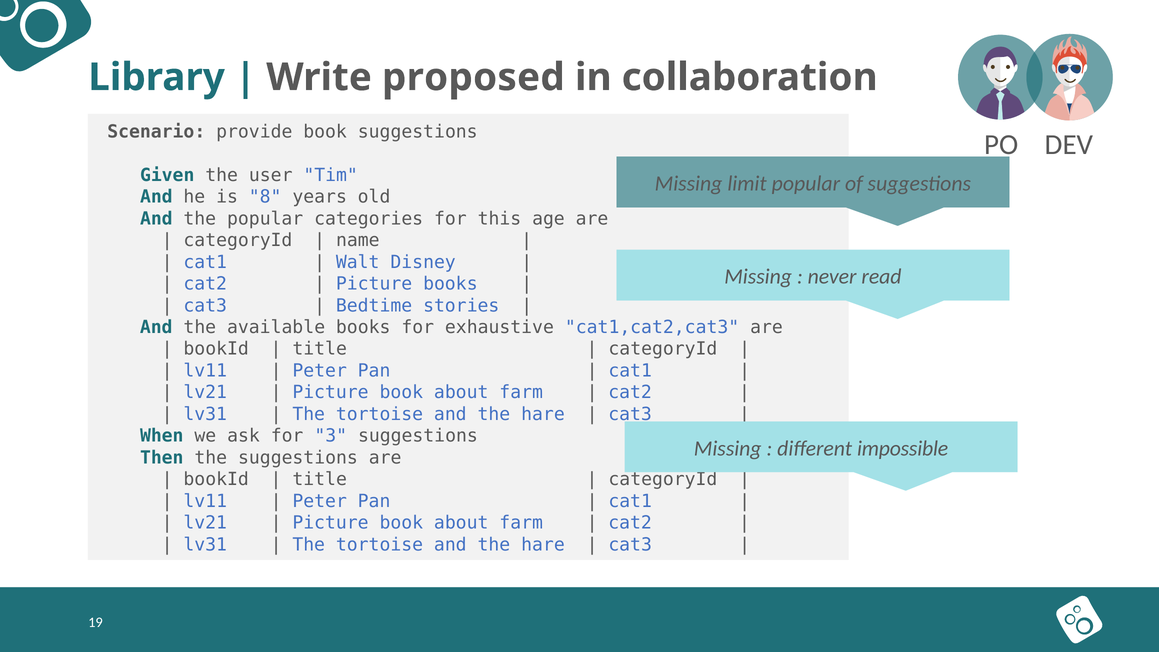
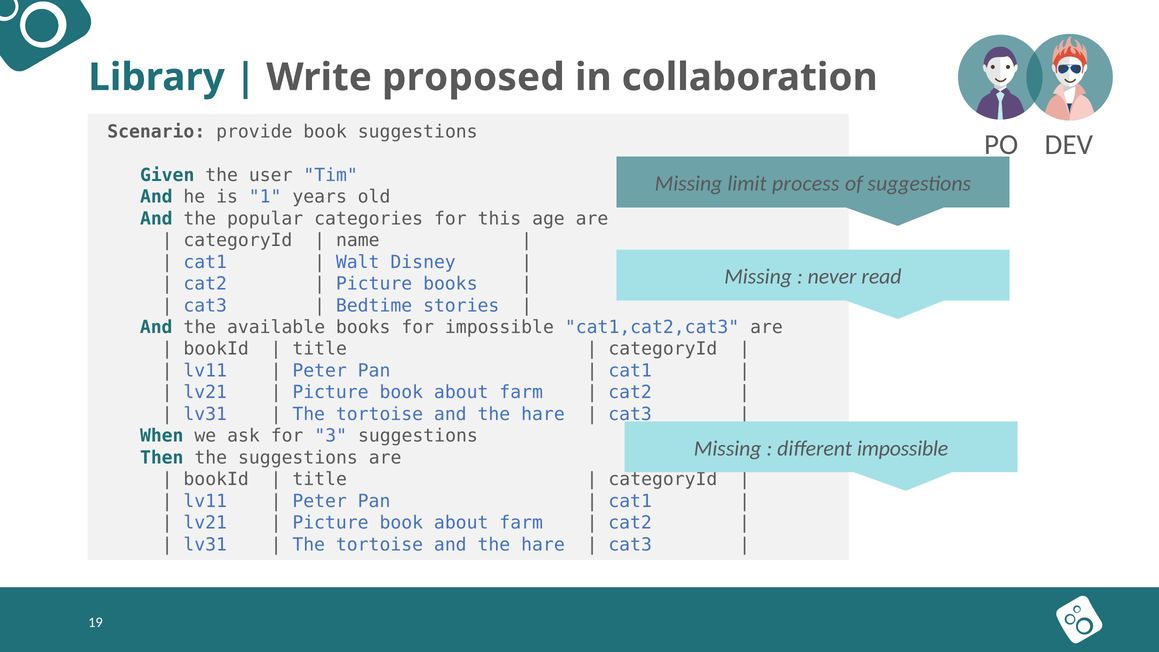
limit popular: popular -> process
8: 8 -> 1
for exhaustive: exhaustive -> impossible
